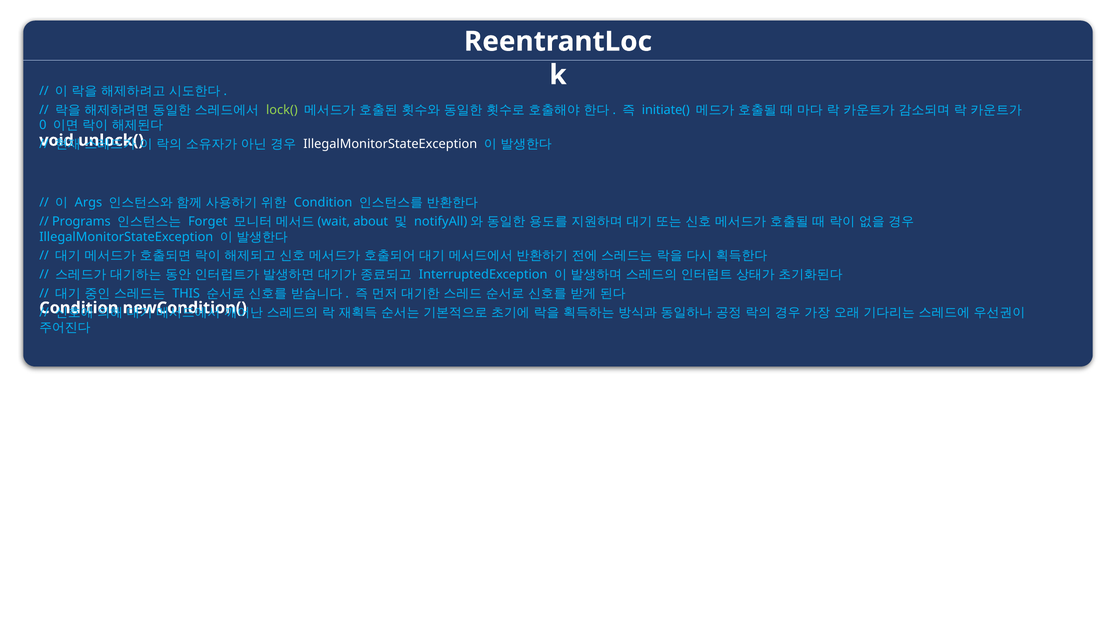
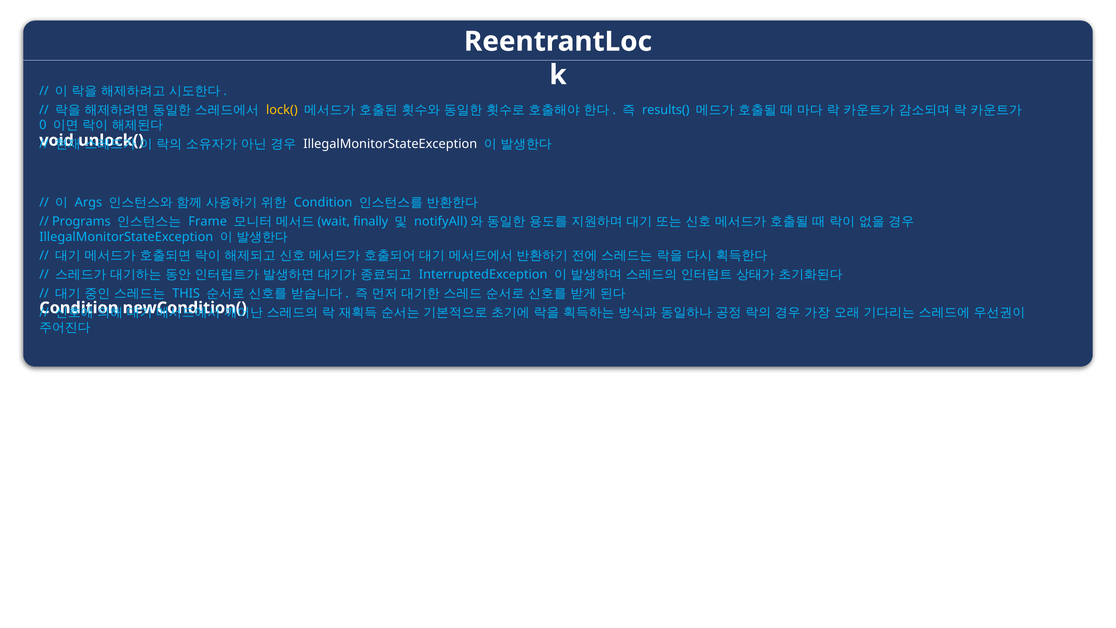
lock( colour: light green -> yellow
initiate(: initiate( -> results(
Forget: Forget -> Frame
about: about -> finally
